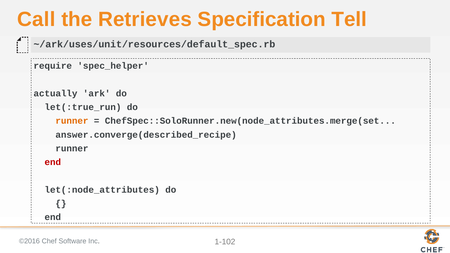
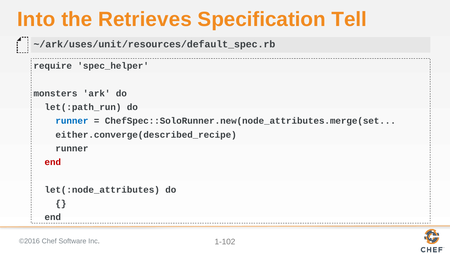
Call: Call -> Into
actually: actually -> monsters
let(:true_run: let(:true_run -> let(:path_run
runner at (72, 121) colour: orange -> blue
answer.converge(described_recipe: answer.converge(described_recipe -> either.converge(described_recipe
